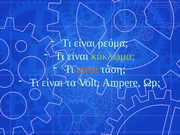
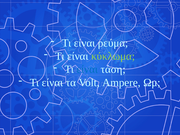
είναι at (87, 69) colour: orange -> blue
